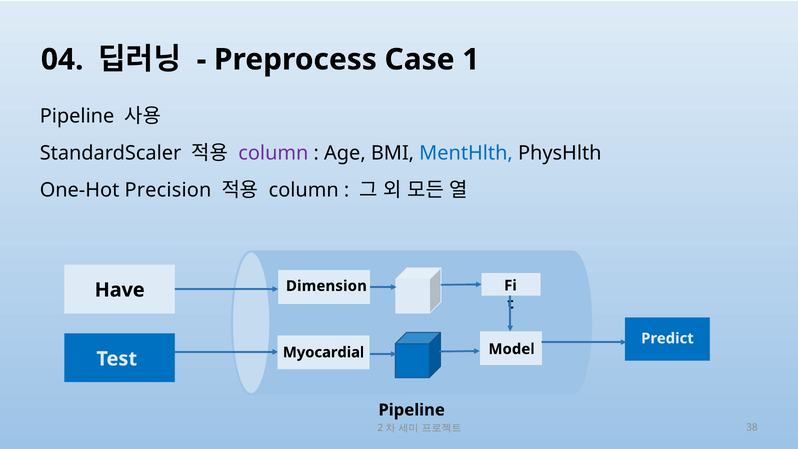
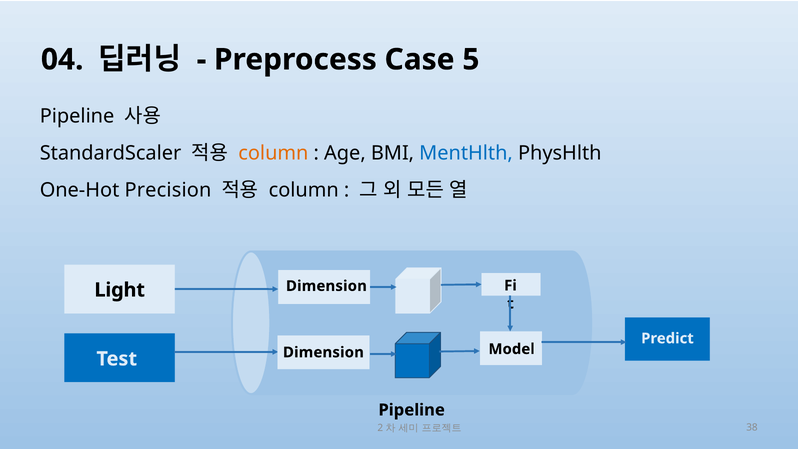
1: 1 -> 5
column at (273, 153) colour: purple -> orange
Have: Have -> Light
Myocardial at (324, 352): Myocardial -> Dimension
